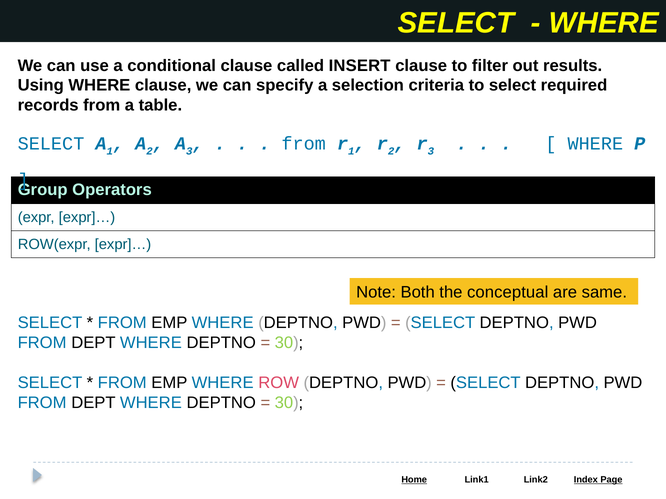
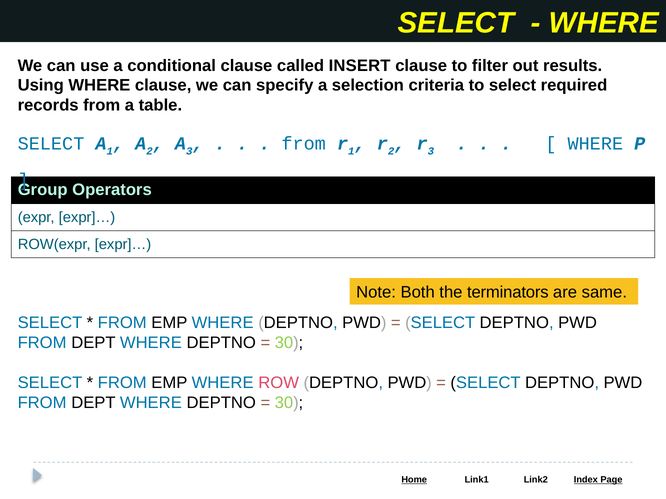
conceptual: conceptual -> terminators
